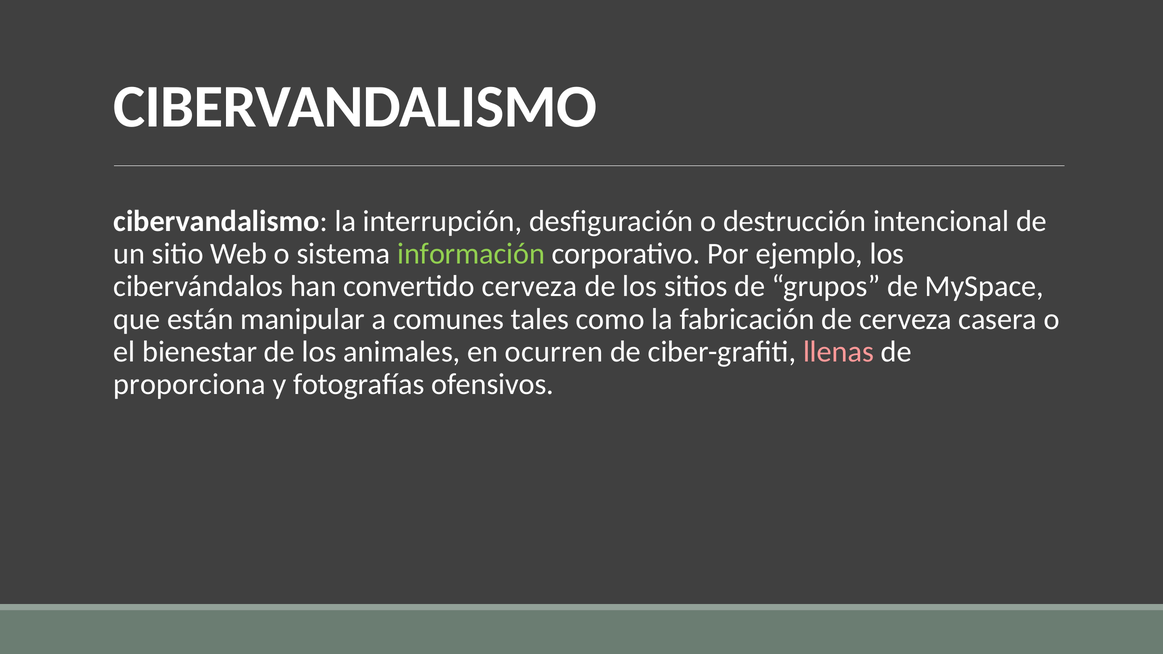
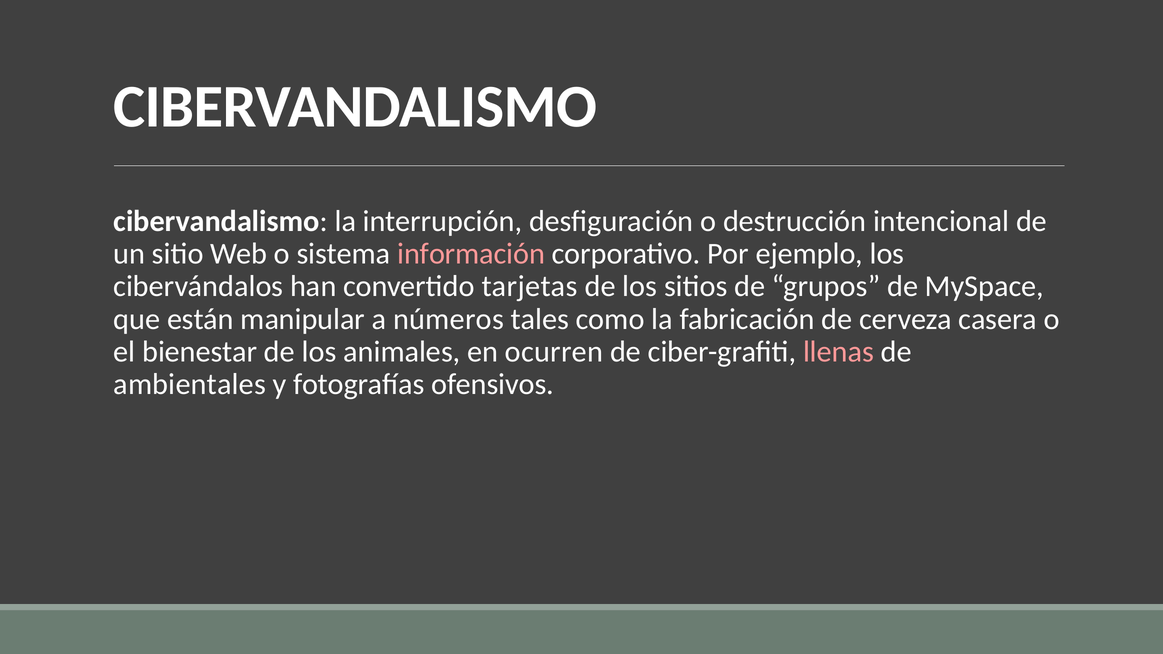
información colour: light green -> pink
convertido cerveza: cerveza -> tarjetas
comunes: comunes -> números
proporciona: proporciona -> ambientales
